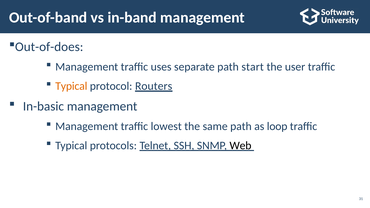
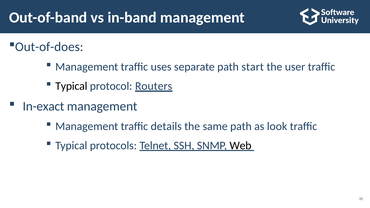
Typical at (71, 86) colour: orange -> black
In-basic: In-basic -> In-exact
lowest: lowest -> details
loop: loop -> look
